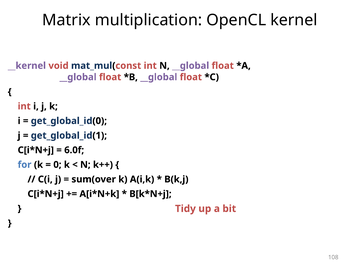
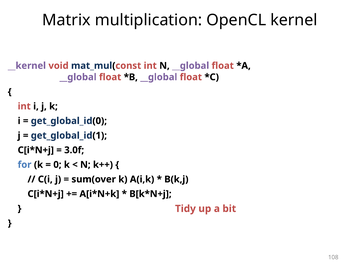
6.0f: 6.0f -> 3.0f
